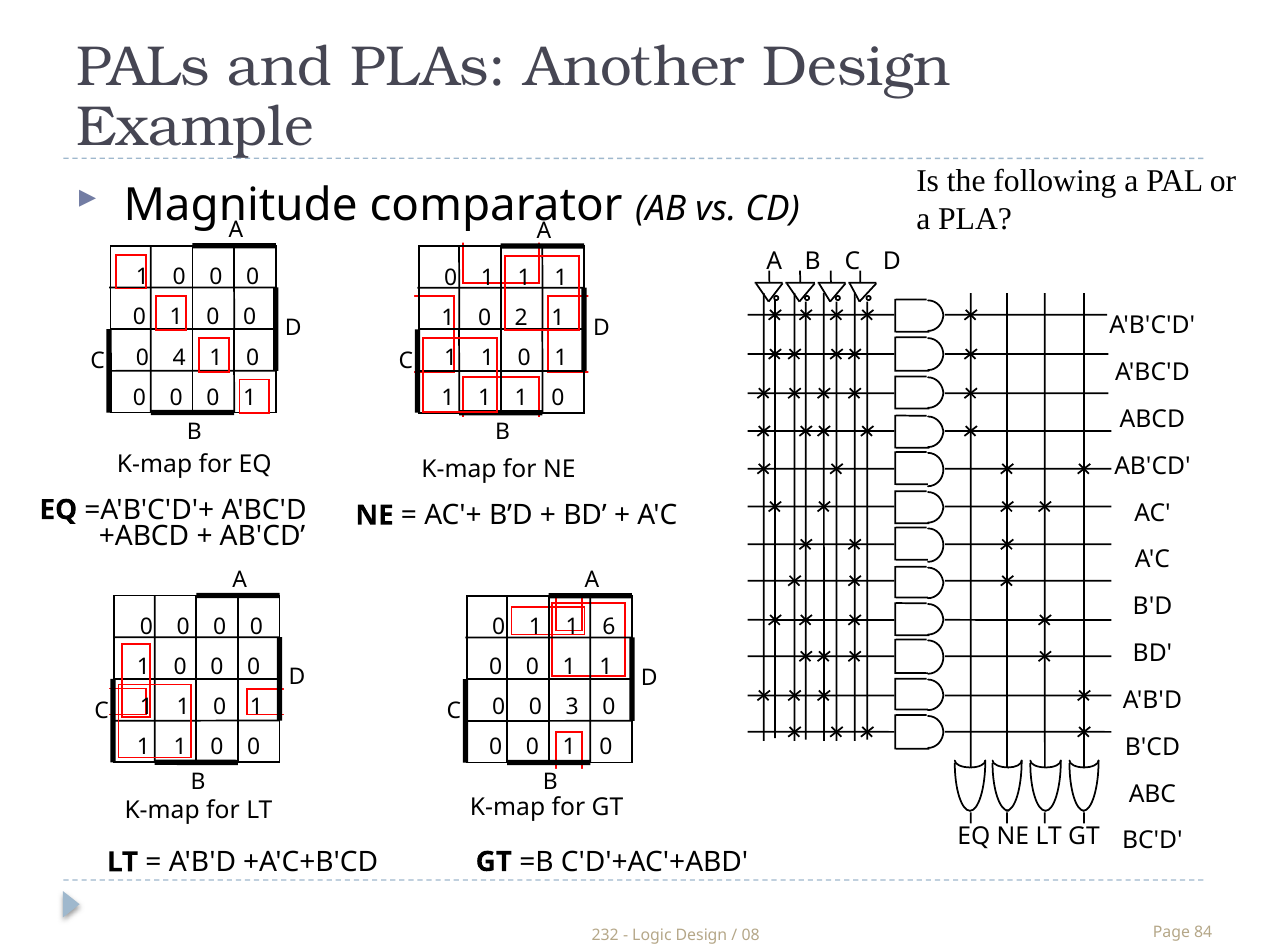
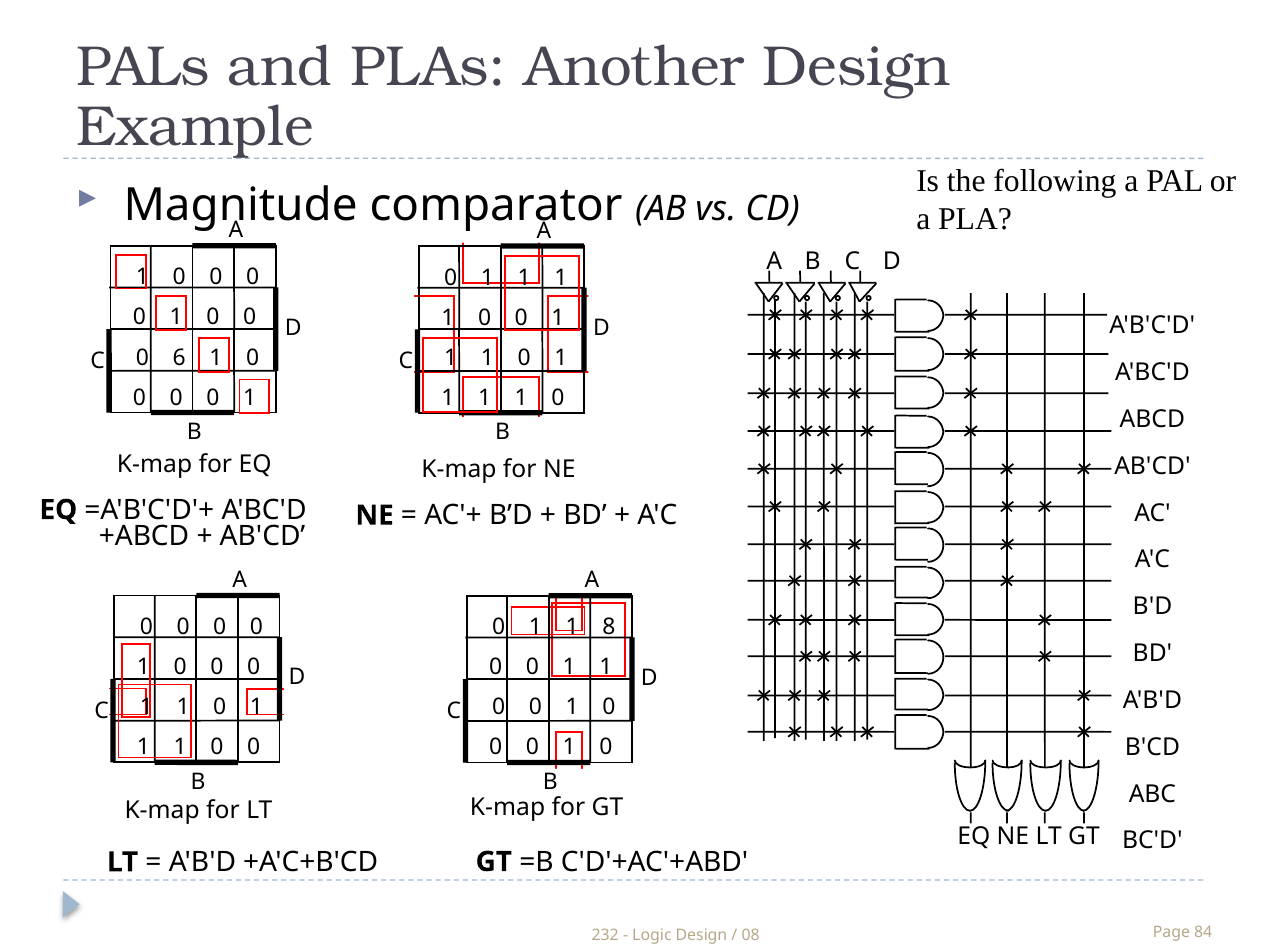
2 at (521, 318): 2 -> 0
4: 4 -> 6
6: 6 -> 8
3 at (572, 708): 3 -> 1
